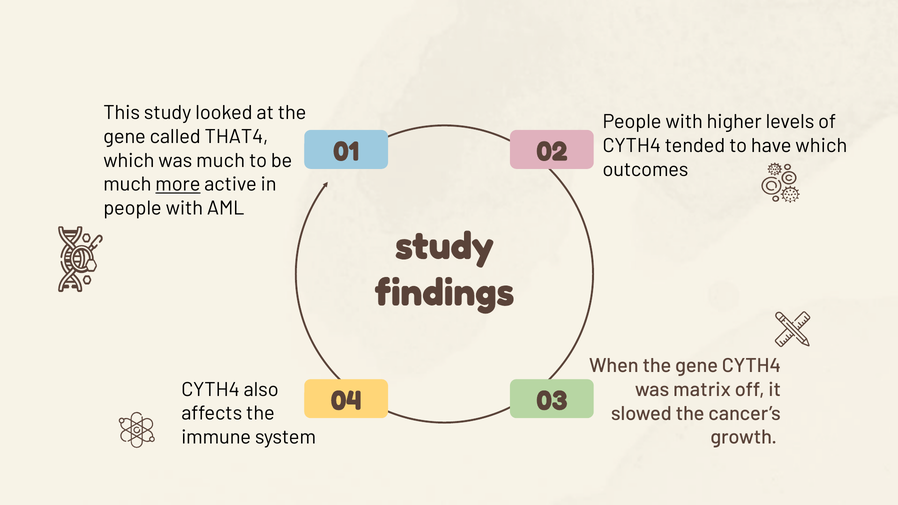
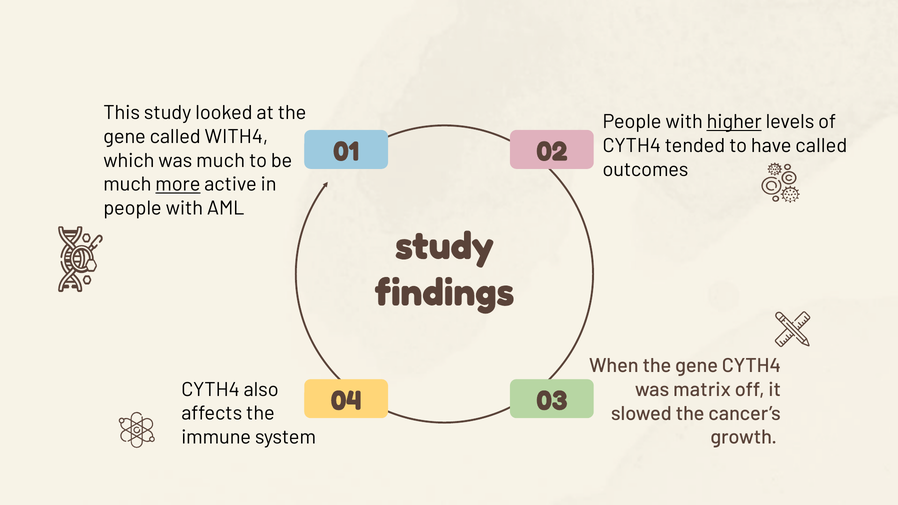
higher underline: none -> present
THAT4: THAT4 -> WITH4
have which: which -> called
